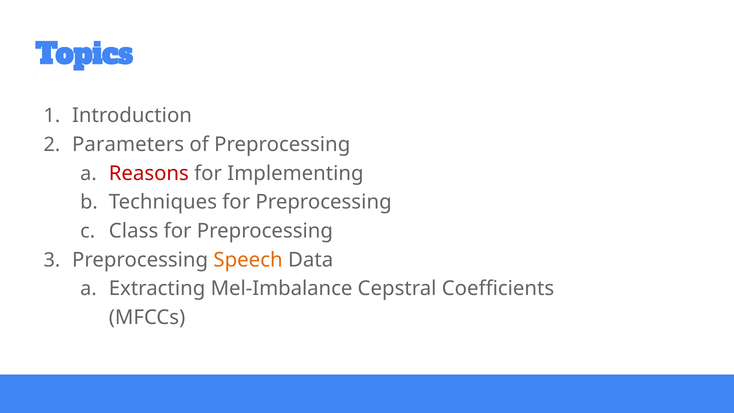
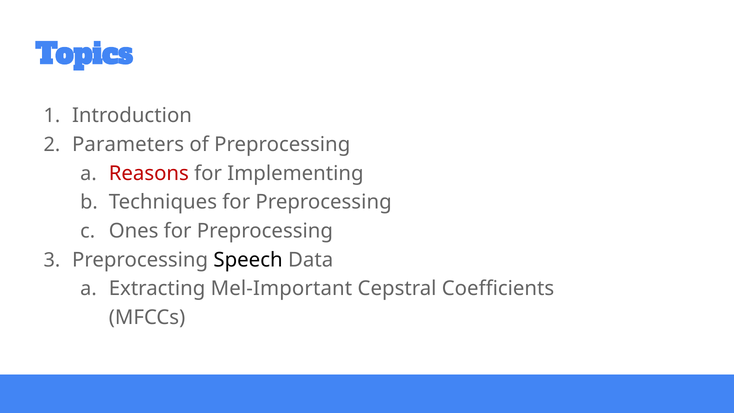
Class: Class -> Ones
Speech colour: orange -> black
Mel-Imbalance: Mel-Imbalance -> Mel-Important
